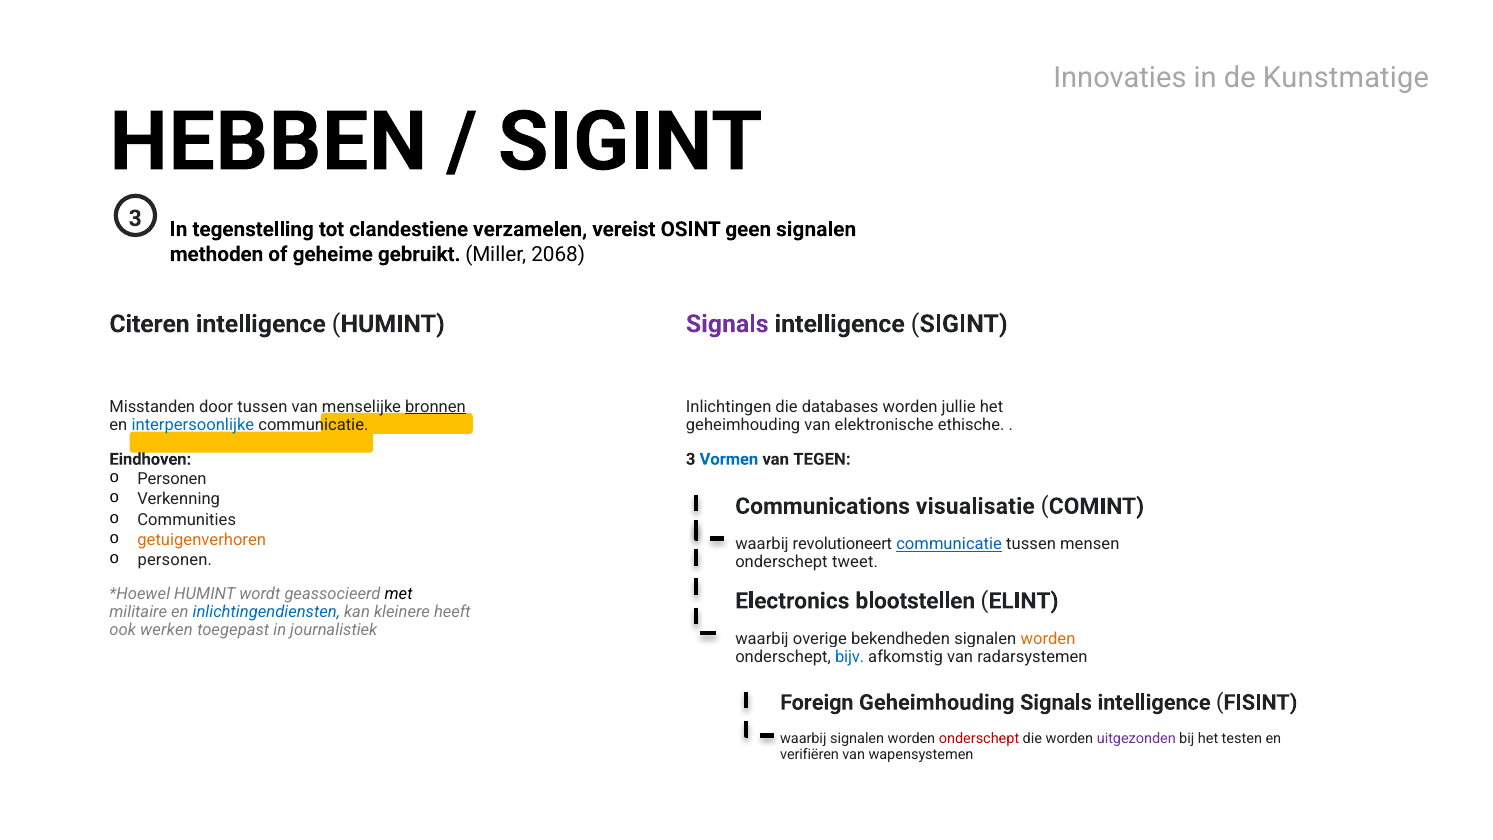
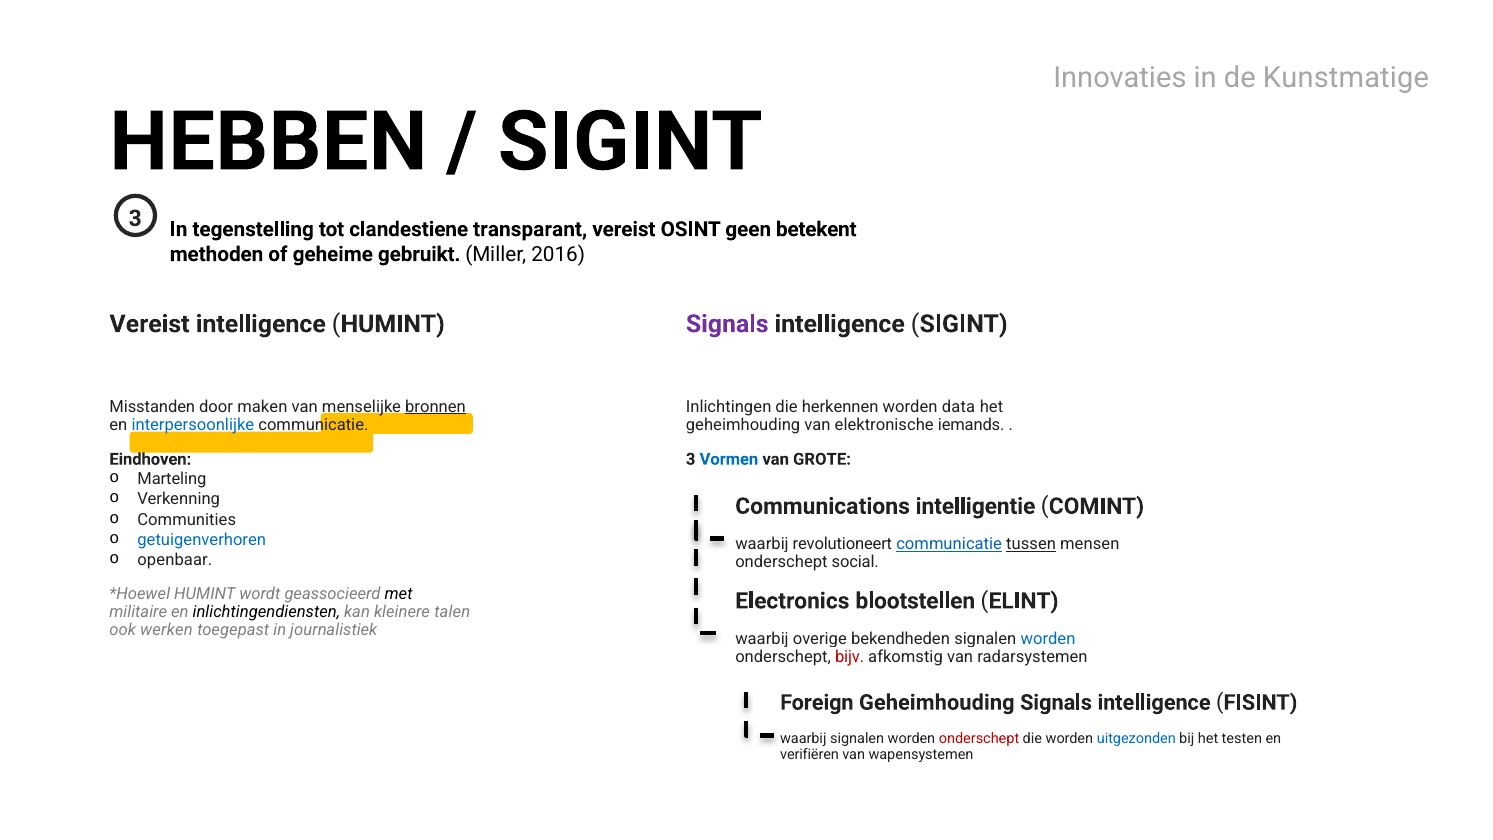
verzamelen: verzamelen -> transparant
geen signalen: signalen -> betekent
2068: 2068 -> 2016
Citeren at (150, 324): Citeren -> Vereist
door tussen: tussen -> maken
databases: databases -> herkennen
jullie: jullie -> data
ethische: ethische -> iemands
TEGEN: TEGEN -> GROTE
Personen at (172, 479): Personen -> Marteling
visualisatie: visualisatie -> intelligentie
getuigenverhoren colour: orange -> blue
tussen at (1031, 544) underline: none -> present
personen at (175, 560): personen -> openbaar
tweet: tweet -> social
inlichtingendiensten colour: blue -> black
heeft: heeft -> talen
worden at (1048, 639) colour: orange -> blue
bijv colour: blue -> red
uitgezonden colour: purple -> blue
